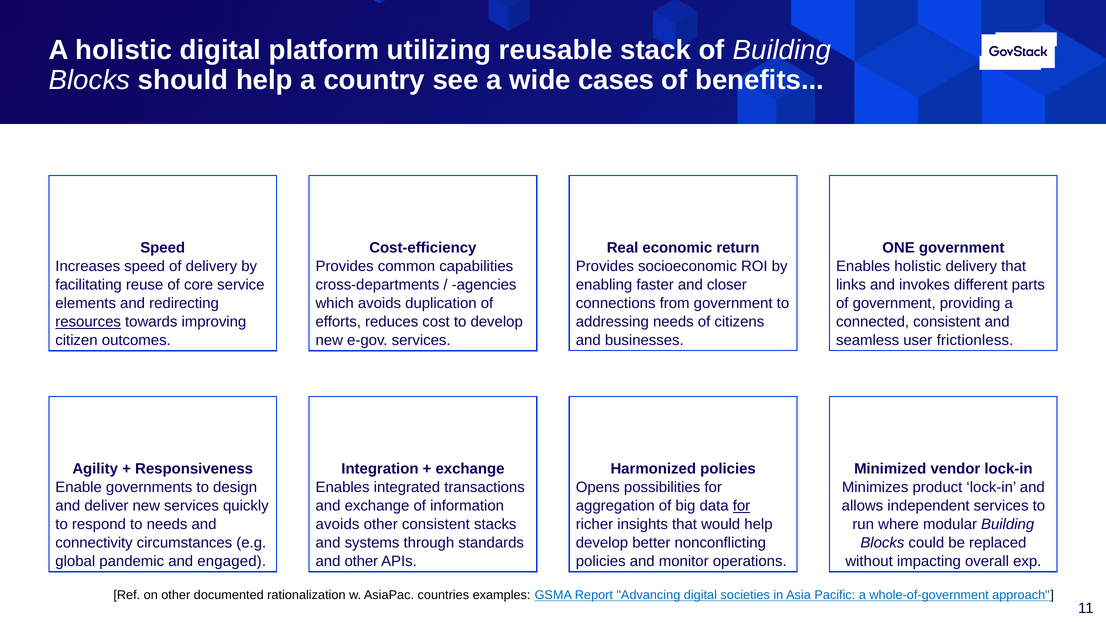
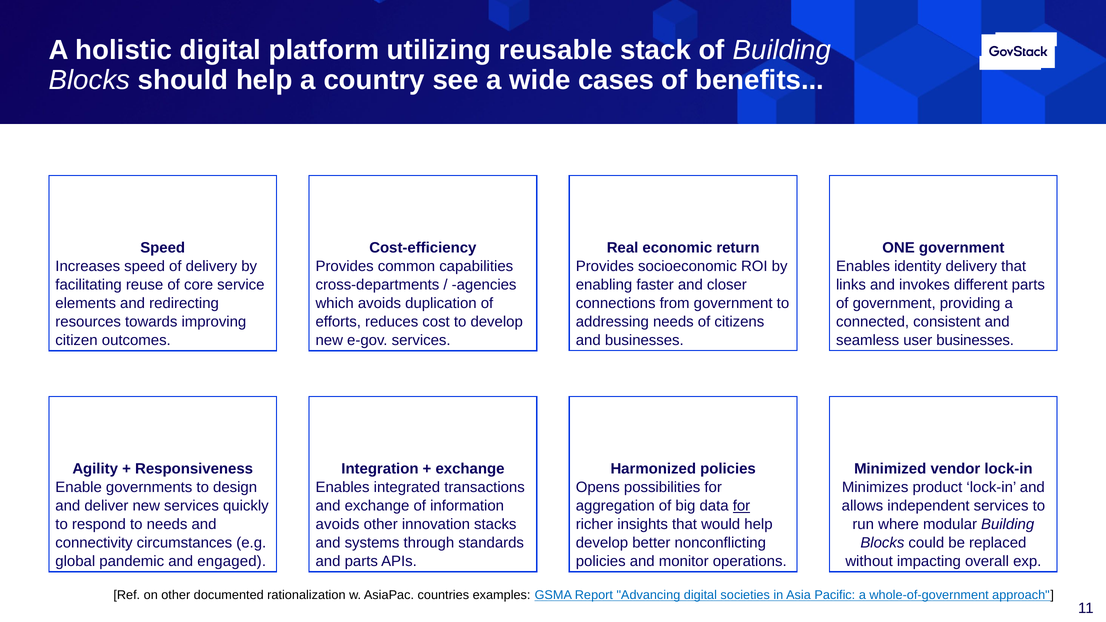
Enables holistic: holistic -> identity
resources underline: present -> none
user frictionless: frictionless -> businesses
other consistent: consistent -> innovation
and other: other -> parts
